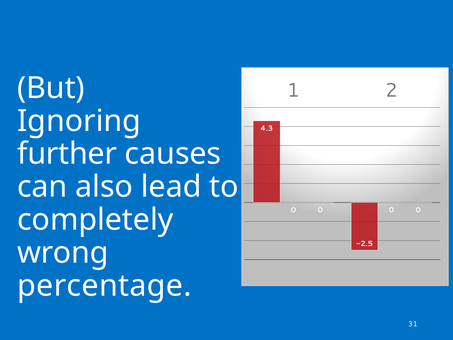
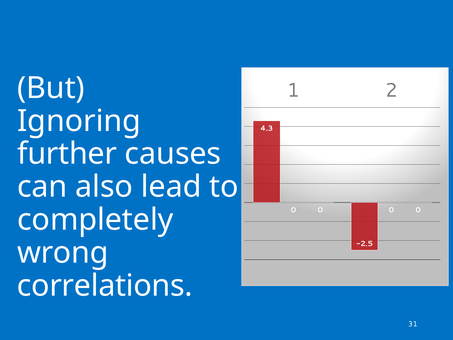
percentage: percentage -> correlations
